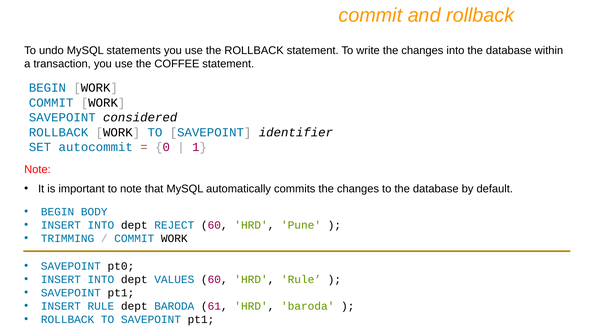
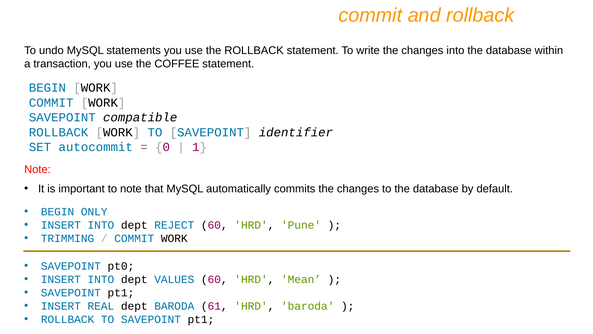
considered: considered -> compatible
BODY: BODY -> ONLY
HRD Rule: Rule -> Mean
INSERT RULE: RULE -> REAL
